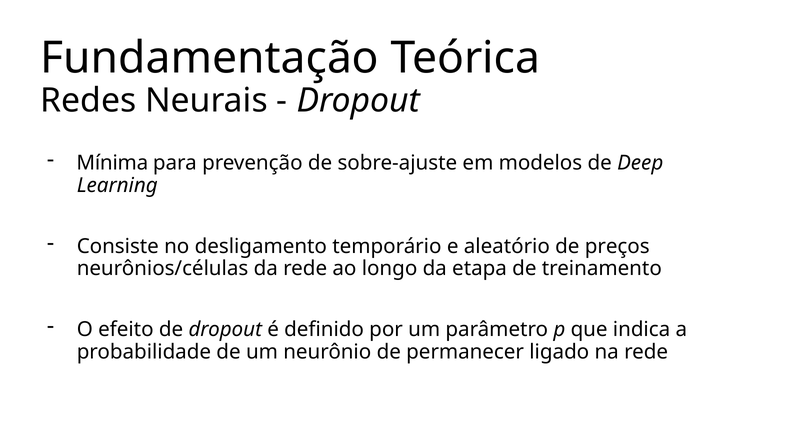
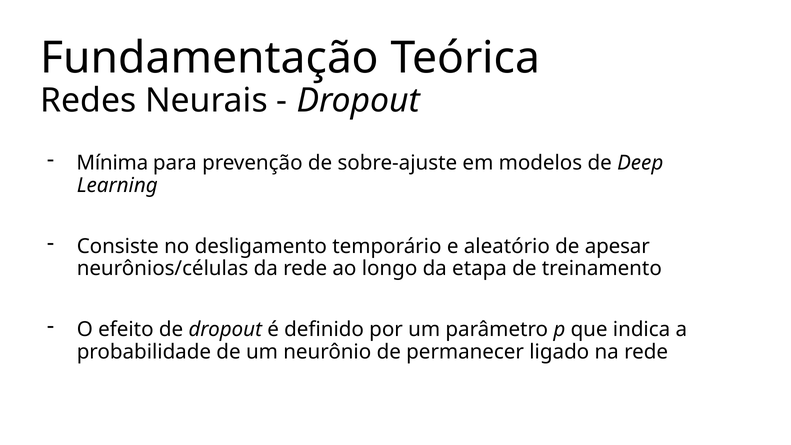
preços: preços -> apesar
